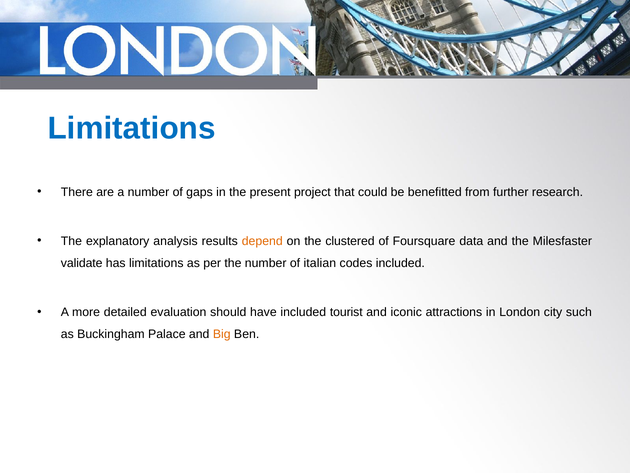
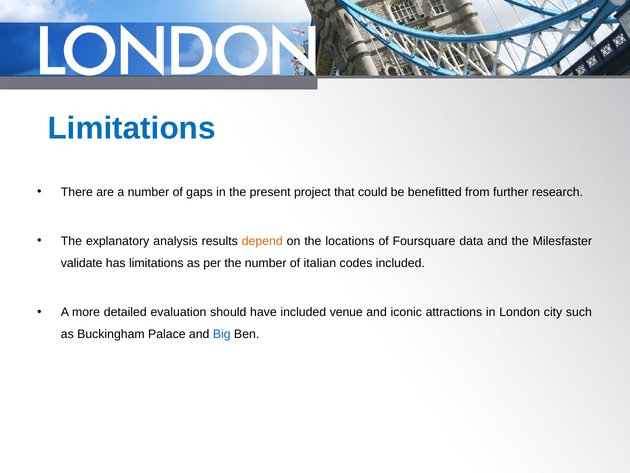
clustered: clustered -> locations
tourist: tourist -> venue
Big colour: orange -> blue
